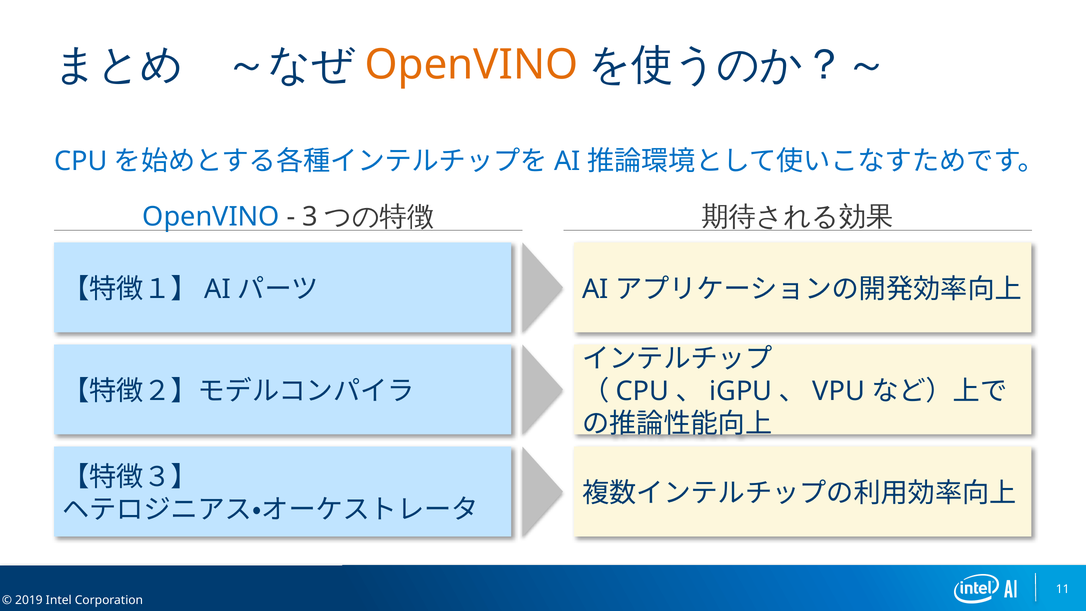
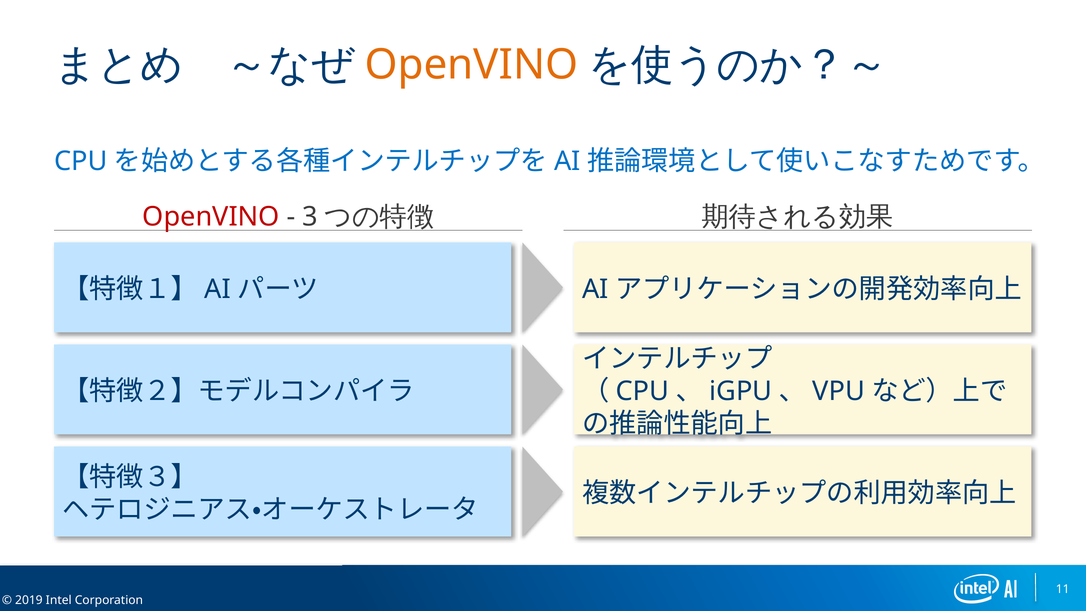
OpenVINO at (211, 216) colour: blue -> red
